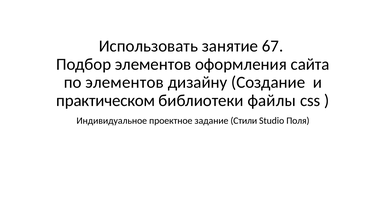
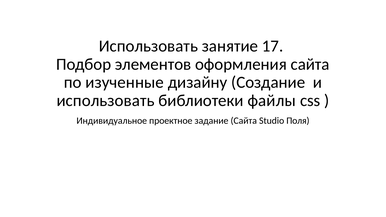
67: 67 -> 17
по элементов: элементов -> изученные
практическом at (106, 101): практическом -> использовать
задание Стили: Стили -> Сайта
